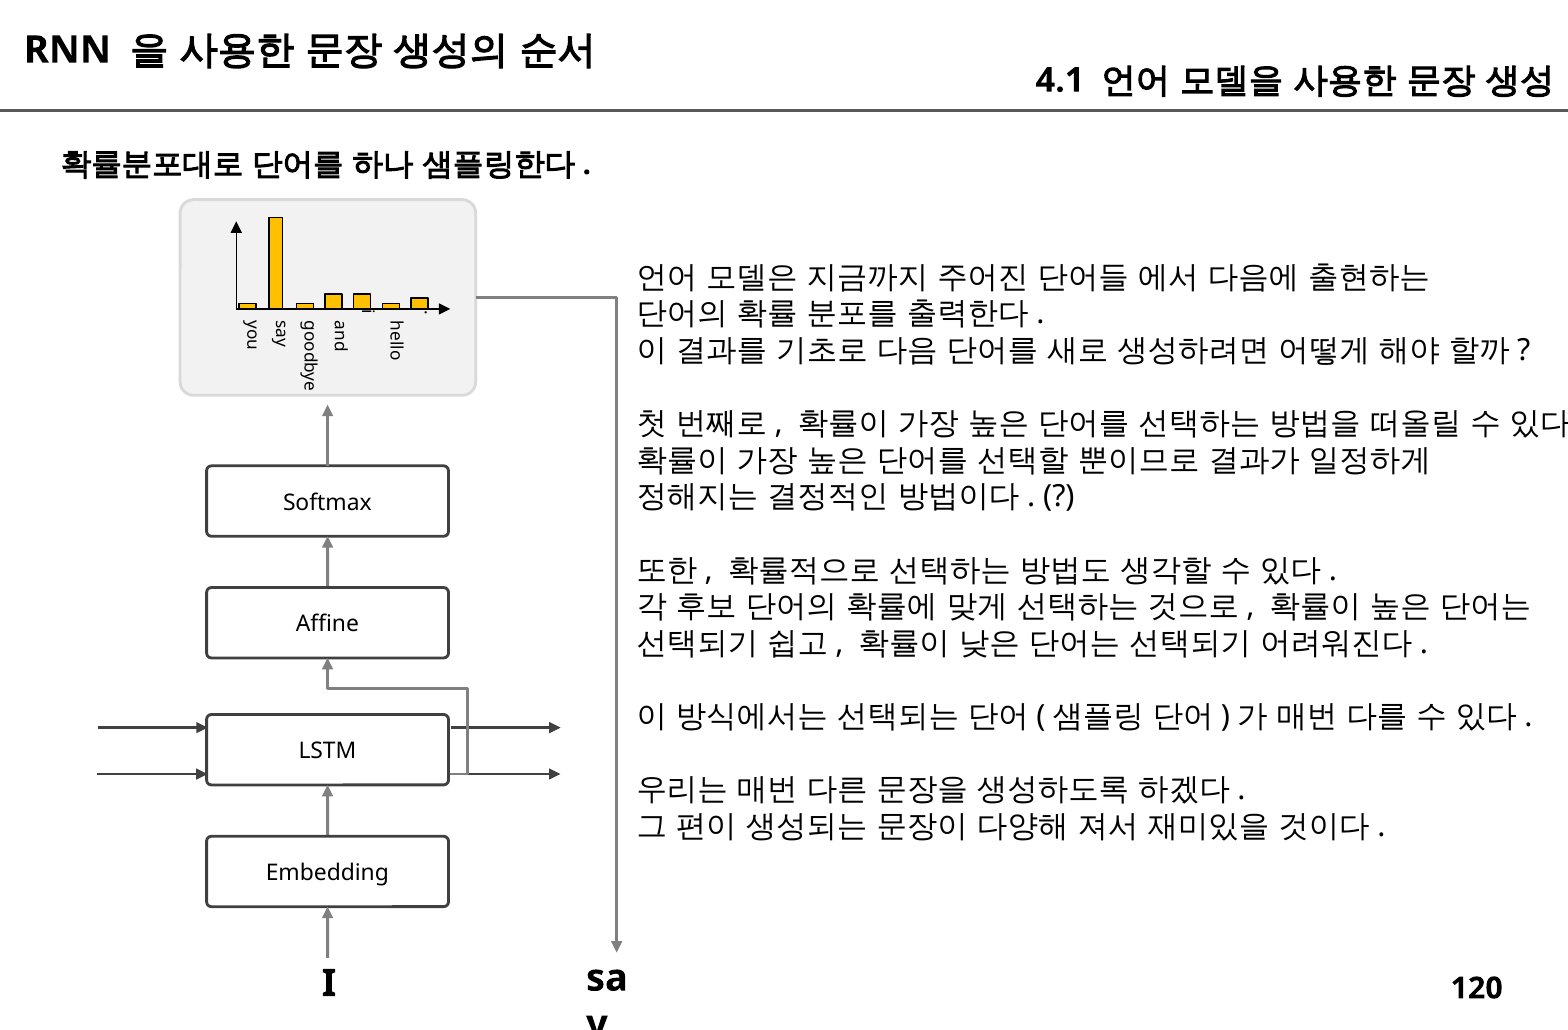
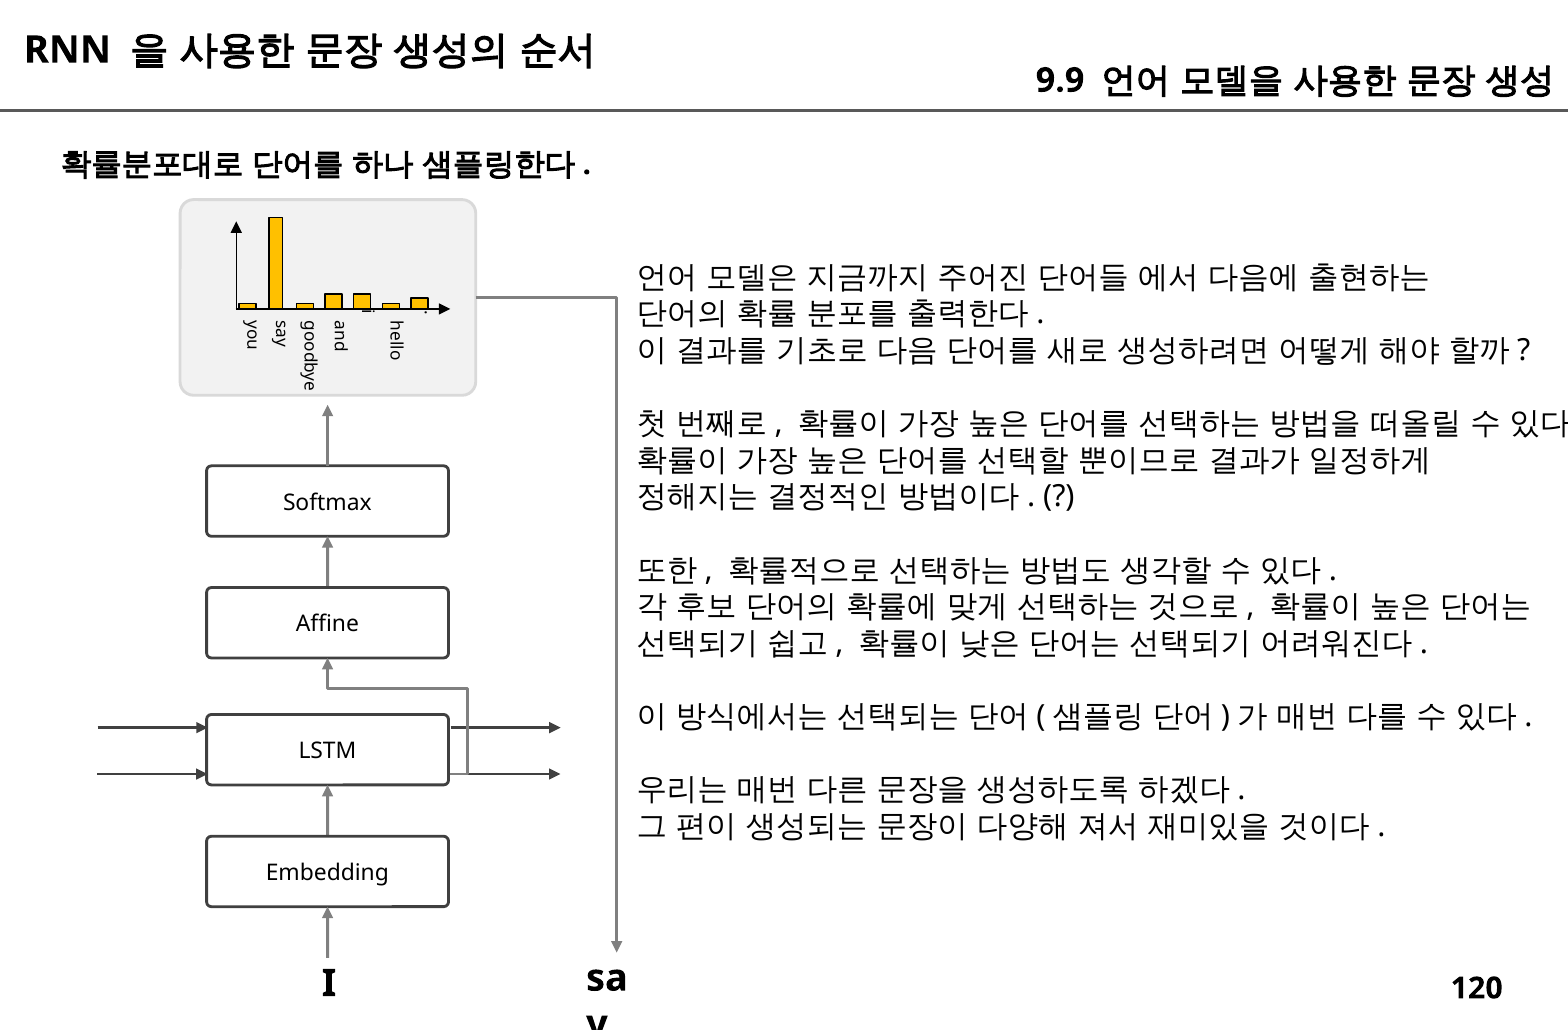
4.1: 4.1 -> 9.9
